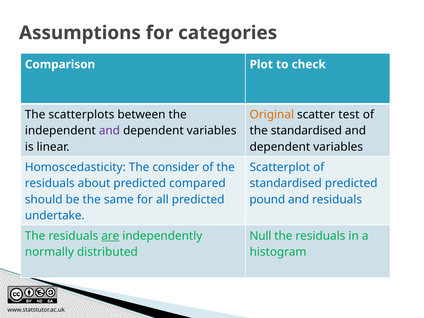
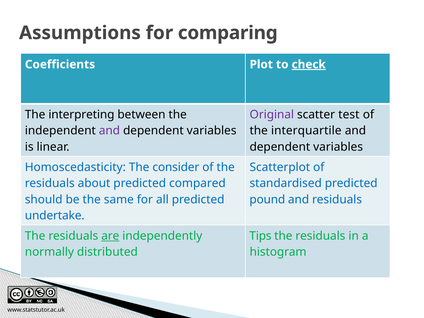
categories: categories -> comparing
Comparison: Comparison -> Coefficients
check underline: none -> present
scatterplots: scatterplots -> interpreting
Original colour: orange -> purple
the standardised: standardised -> interquartile
Null: Null -> Tips
